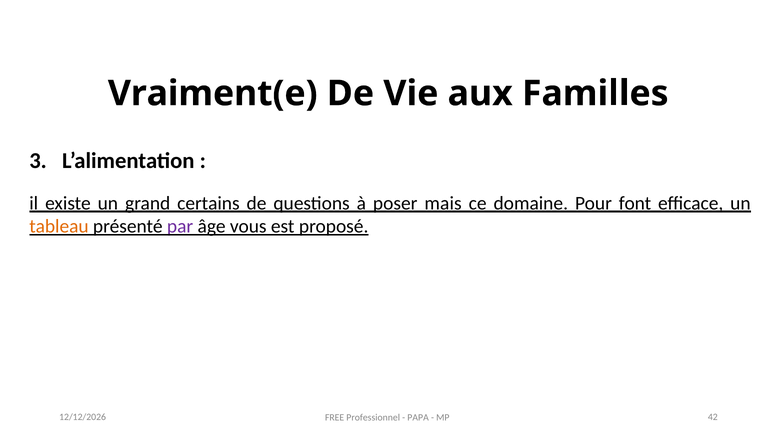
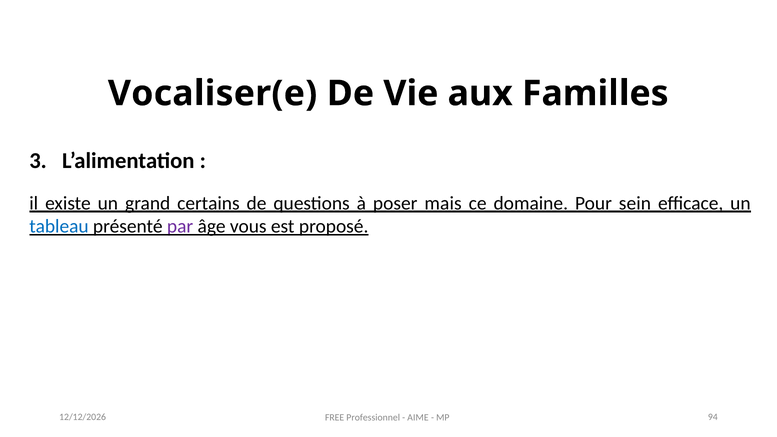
Vraiment(e: Vraiment(e -> Vocaliser(e
font: font -> sein
tableau colour: orange -> blue
42: 42 -> 94
PAPA: PAPA -> AIME
